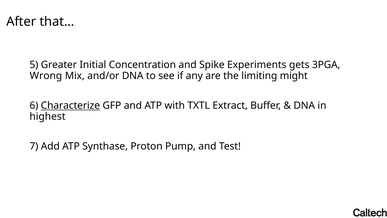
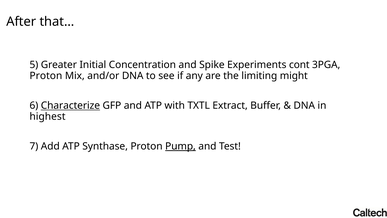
gets: gets -> cont
Wrong at (46, 76): Wrong -> Proton
Pump underline: none -> present
